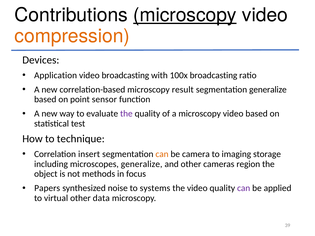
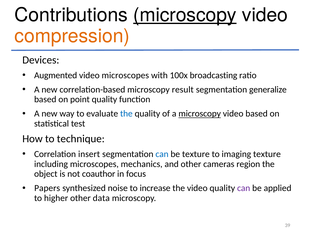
Application: Application -> Augmented
video broadcasting: broadcasting -> microscopes
point sensor: sensor -> quality
the at (126, 114) colour: purple -> blue
microscopy at (200, 114) underline: none -> present
can at (162, 154) colour: orange -> blue
be camera: camera -> texture
imaging storage: storage -> texture
microscopes generalize: generalize -> mechanics
methods: methods -> coauthor
systems: systems -> increase
virtual: virtual -> higher
